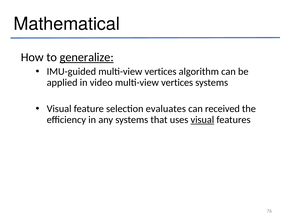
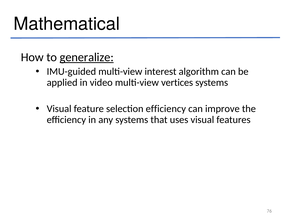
IMU-guided multi-view vertices: vertices -> interest
selection evaluates: evaluates -> efficiency
received: received -> improve
visual at (202, 120) underline: present -> none
